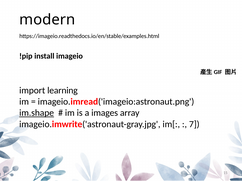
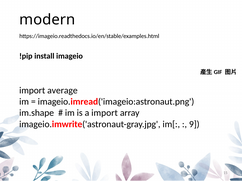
learning: learning -> average
im.shape underline: present -> none
a images: images -> import
7: 7 -> 9
